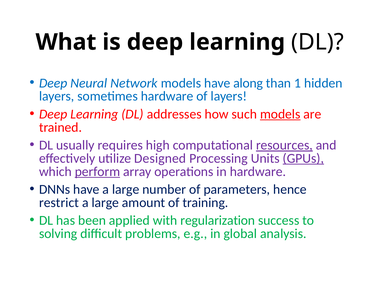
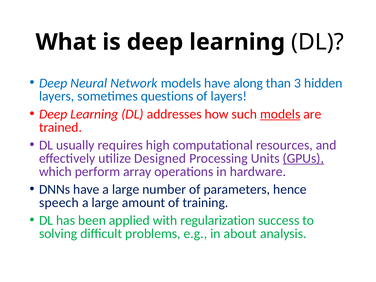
1: 1 -> 3
sometimes hardware: hardware -> questions
resources underline: present -> none
perform underline: present -> none
restrict: restrict -> speech
global: global -> about
